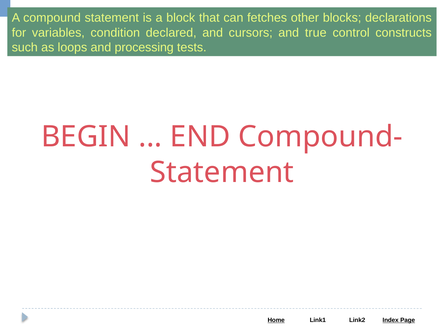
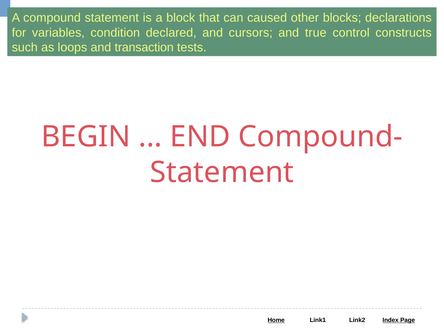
fetches: fetches -> caused
processing: processing -> transaction
